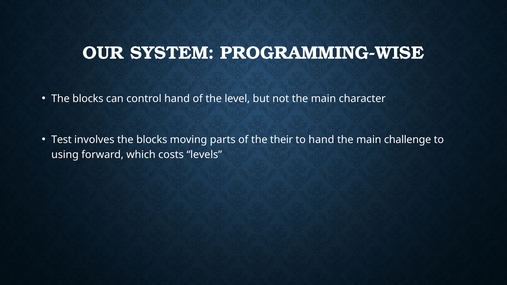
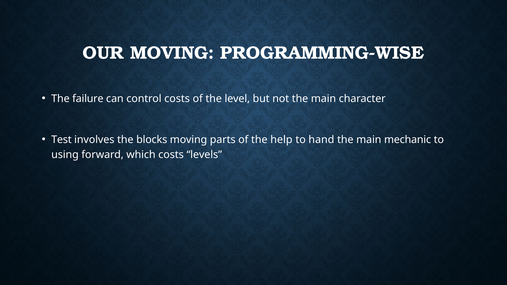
OUR SYSTEM: SYSTEM -> MOVING
blocks at (88, 99): blocks -> failure
control hand: hand -> costs
their: their -> help
challenge: challenge -> mechanic
